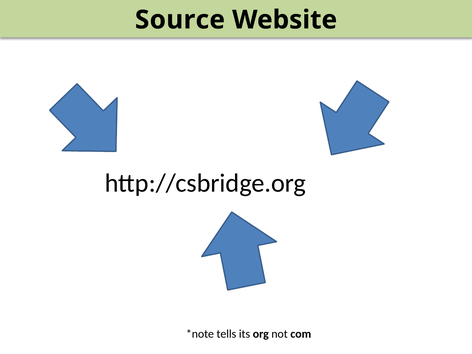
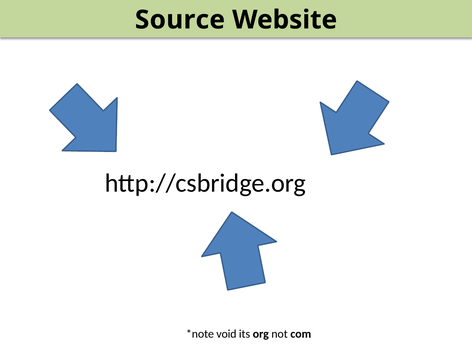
tells: tells -> void
